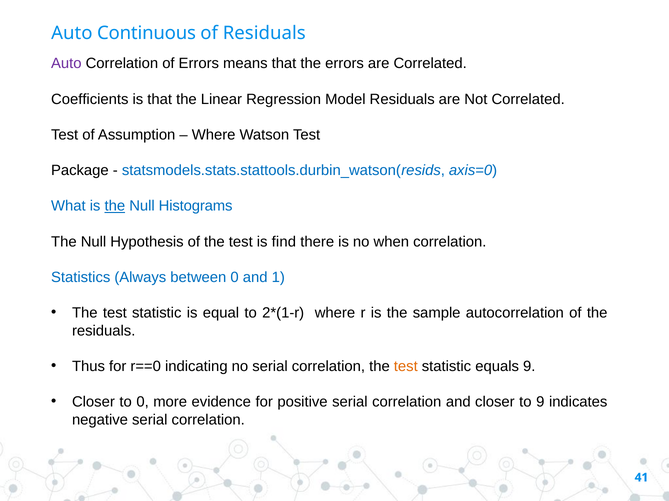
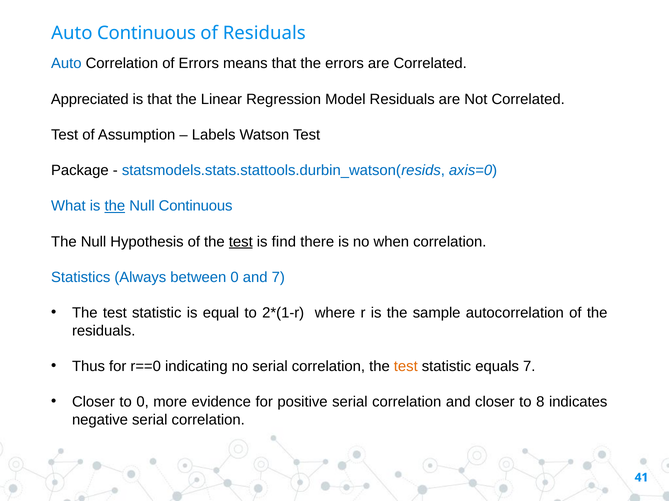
Auto at (66, 64) colour: purple -> blue
Coefficients: Coefficients -> Appreciated
Where at (214, 135): Where -> Labels
Null Histograms: Histograms -> Continuous
test at (241, 242) underline: none -> present
and 1: 1 -> 7
equals 9: 9 -> 7
to 9: 9 -> 8
